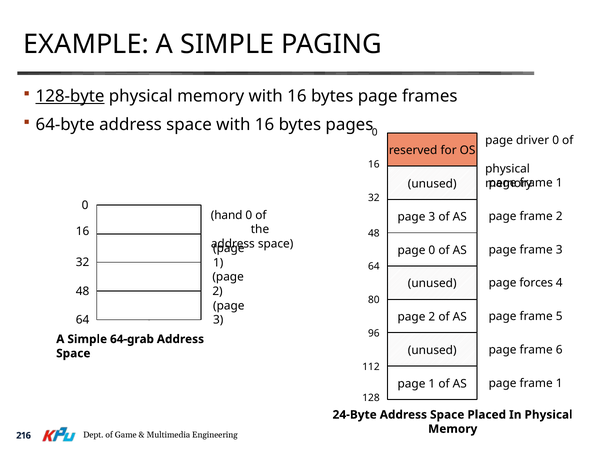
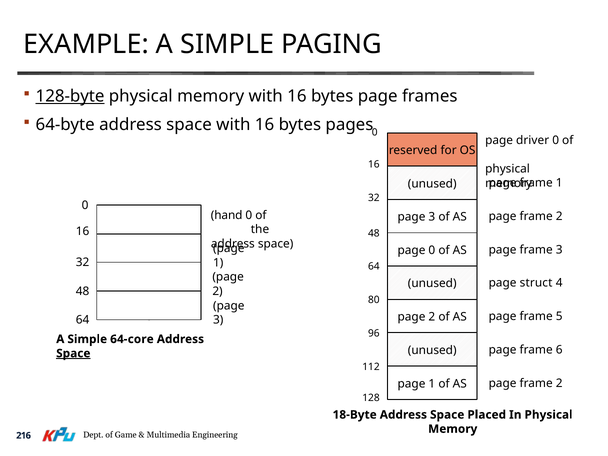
forces: forces -> struct
64-grab: 64-grab -> 64-core
Space at (73, 353) underline: none -> present
1 at (559, 383): 1 -> 2
24-Byte: 24-Byte -> 18-Byte
